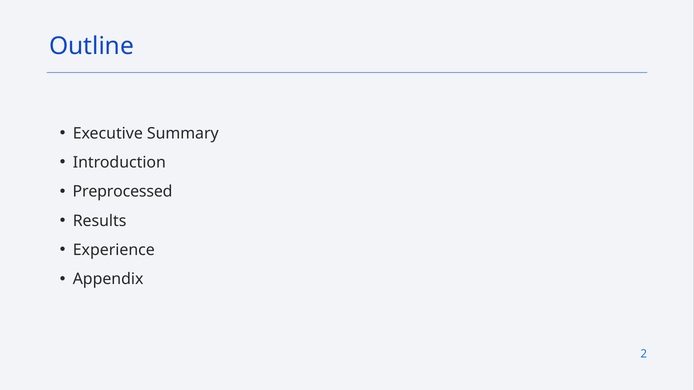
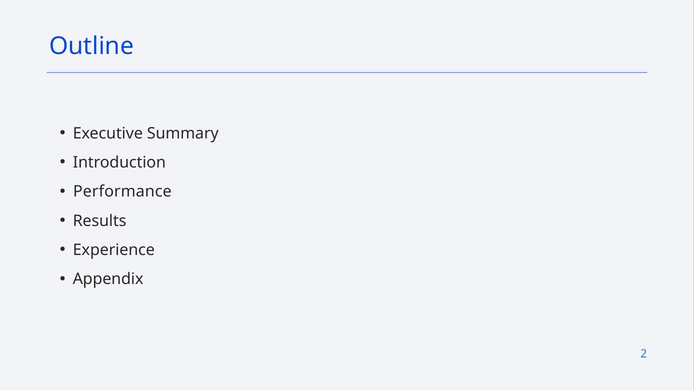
Preprocessed: Preprocessed -> Performance
